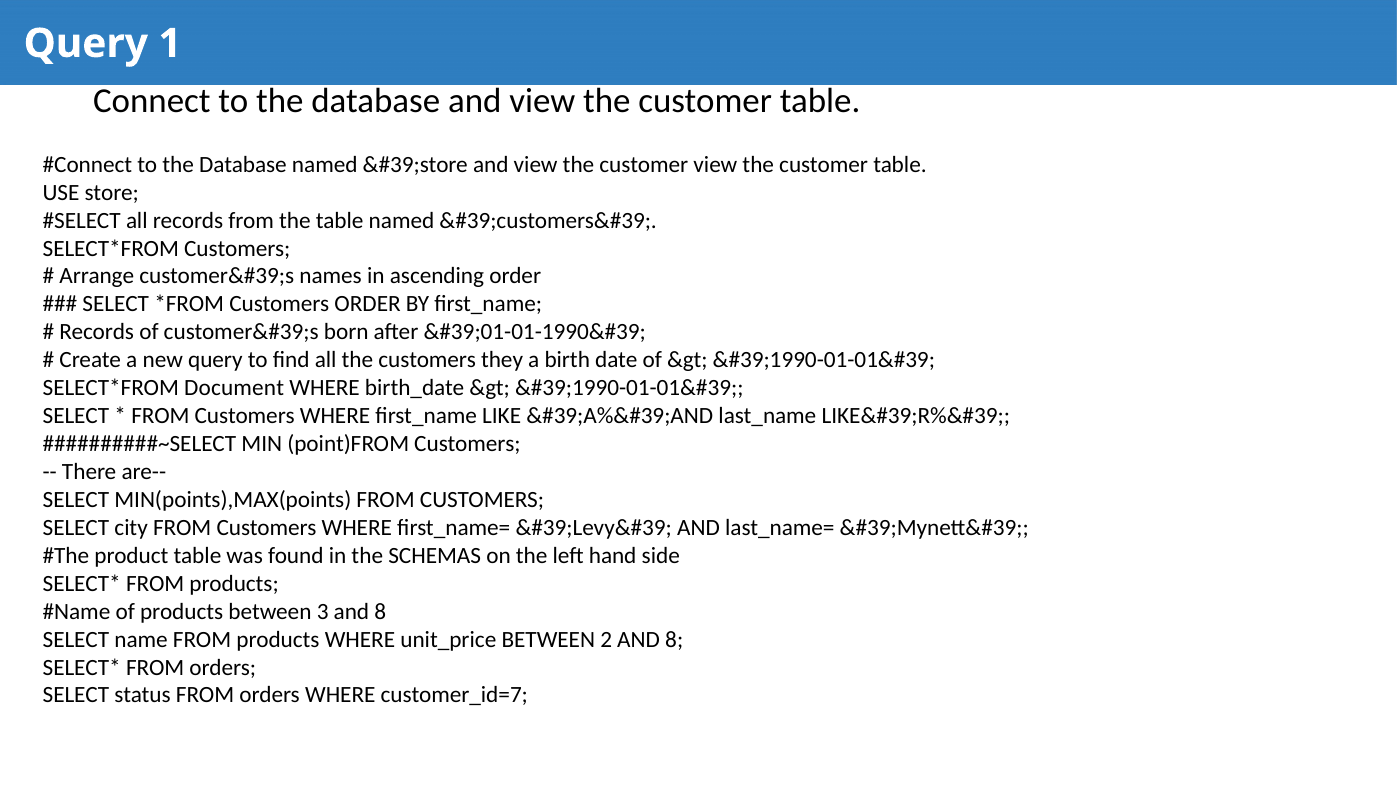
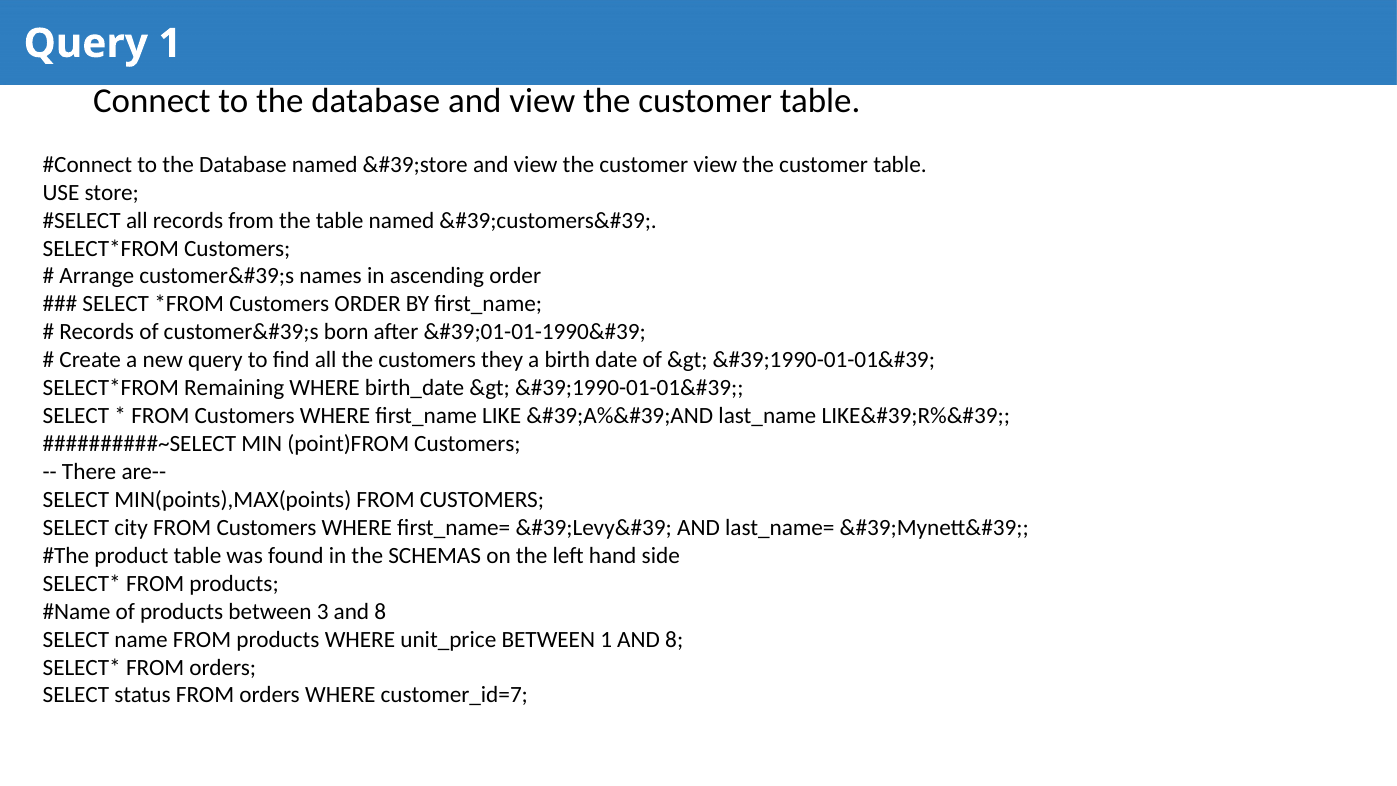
Document: Document -> Remaining
BETWEEN 2: 2 -> 1
